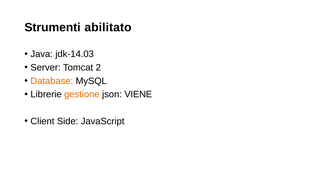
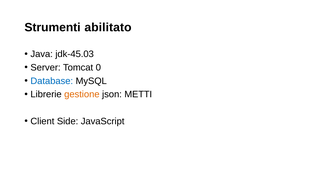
jdk-14.03: jdk-14.03 -> jdk-45.03
2: 2 -> 0
Database colour: orange -> blue
VIENE: VIENE -> METTI
